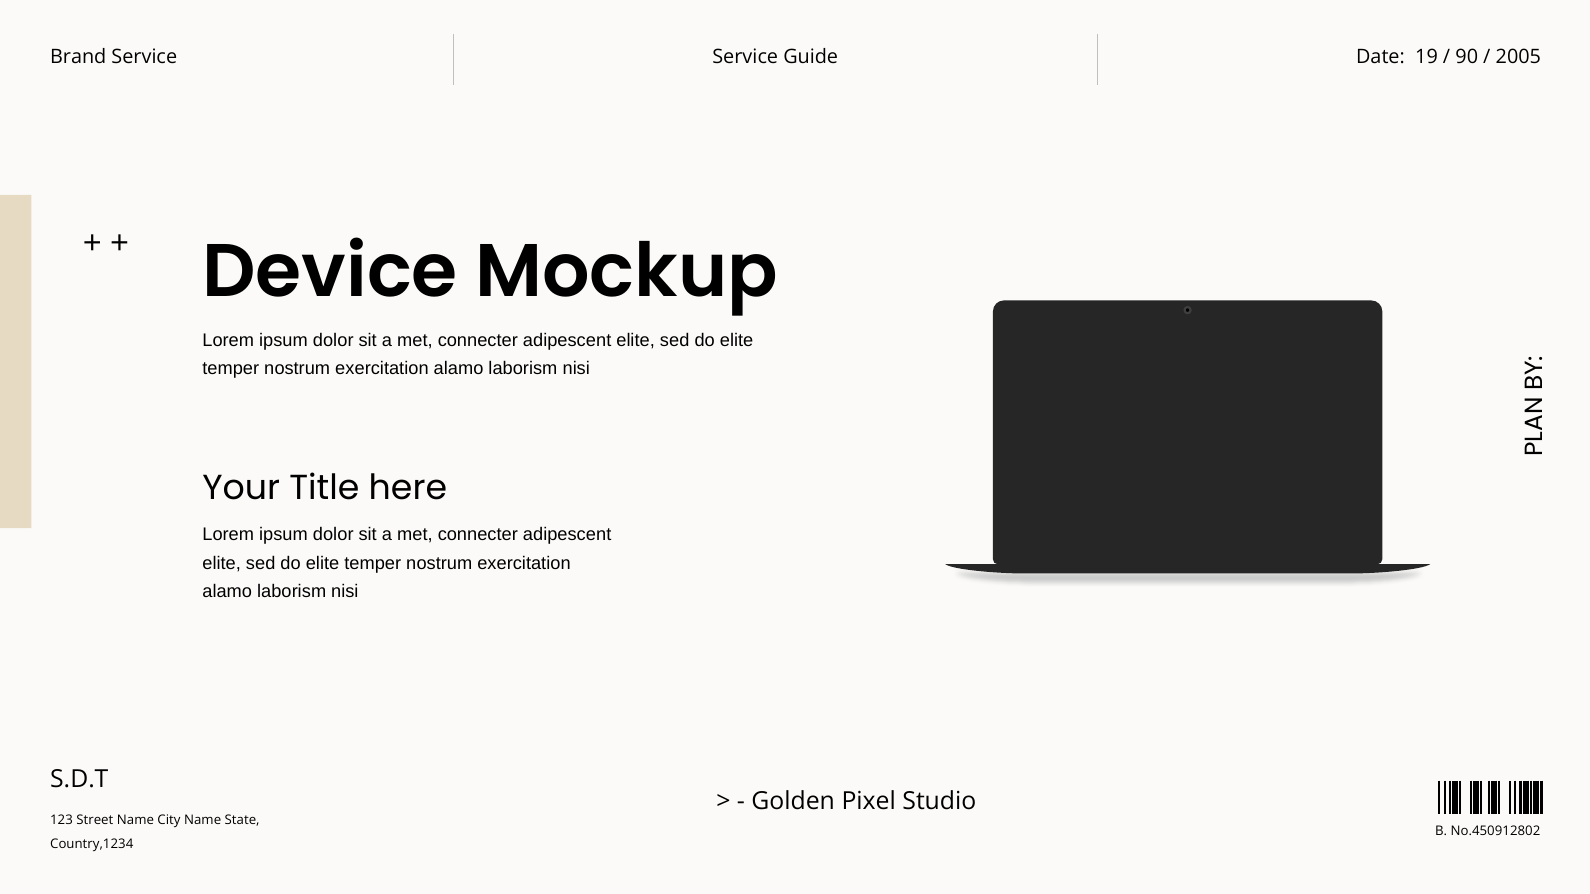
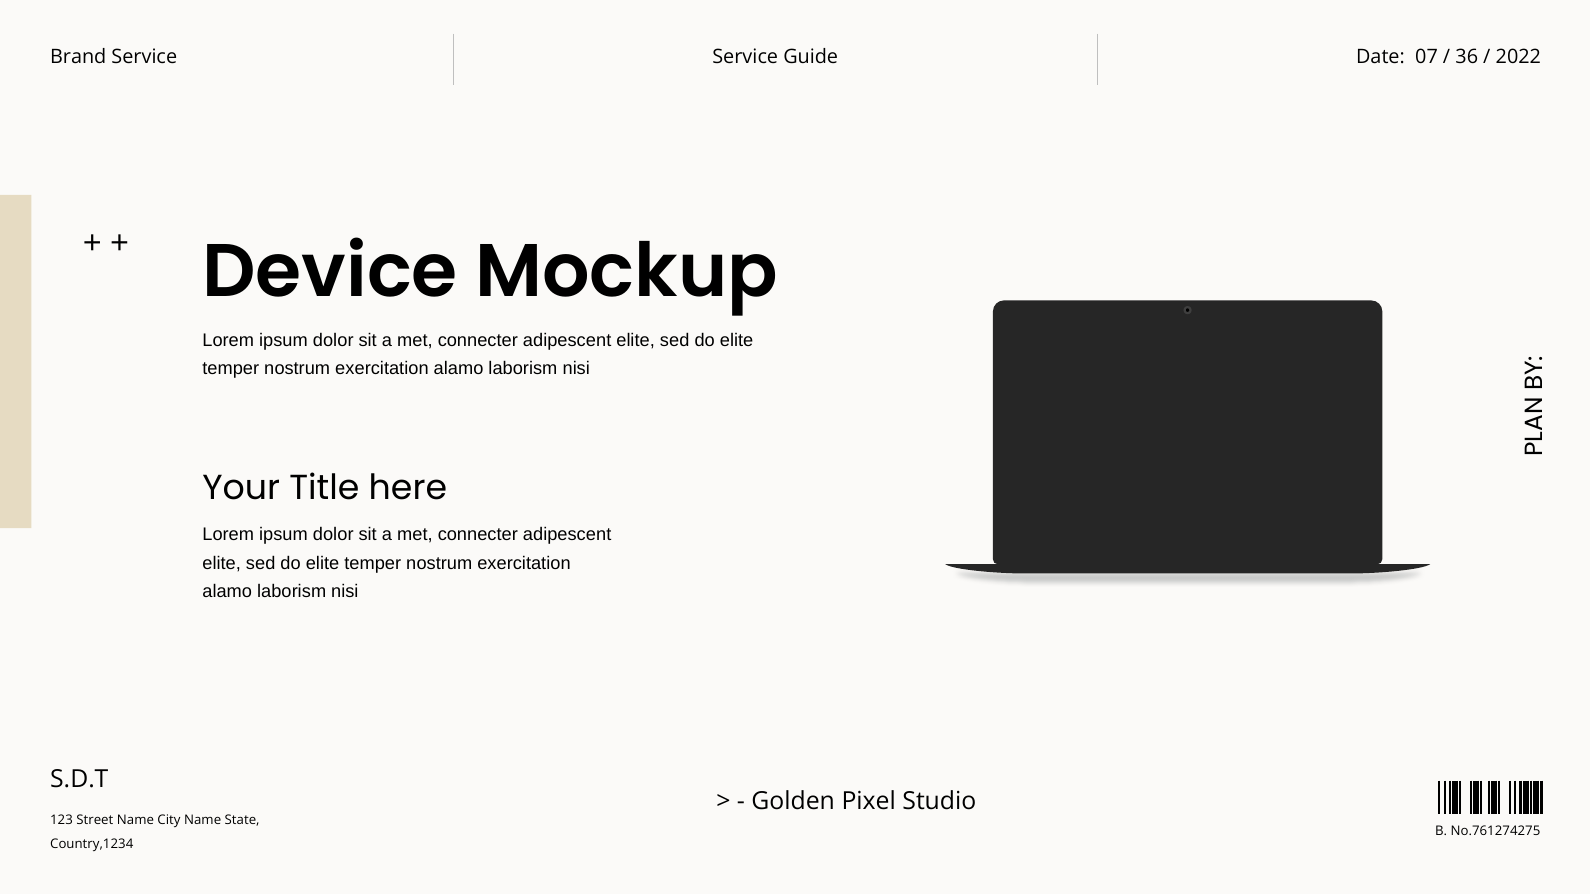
19: 19 -> 07
90: 90 -> 36
2005: 2005 -> 2022
No.450912802: No.450912802 -> No.761274275
